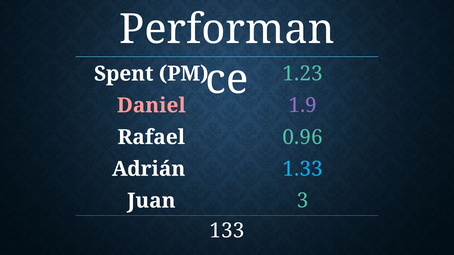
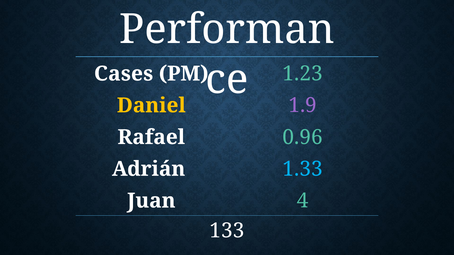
Spent: Spent -> Cases
Daniel colour: pink -> yellow
3: 3 -> 4
